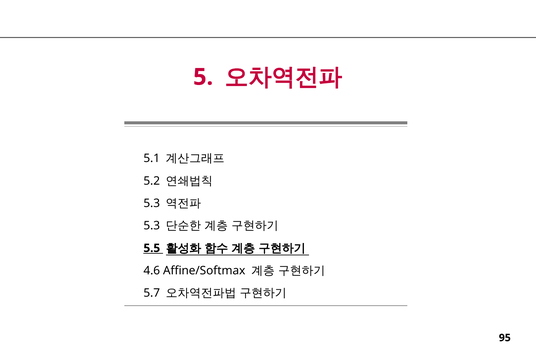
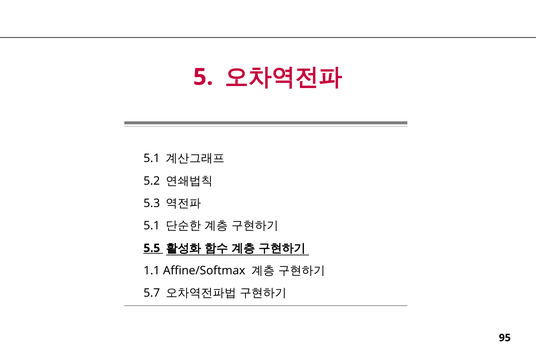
5.3 at (152, 226): 5.3 -> 5.1
4.6: 4.6 -> 1.1
